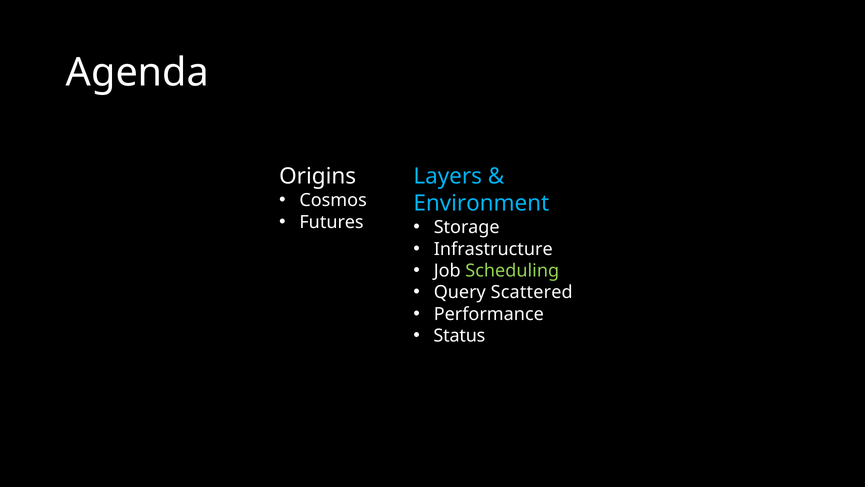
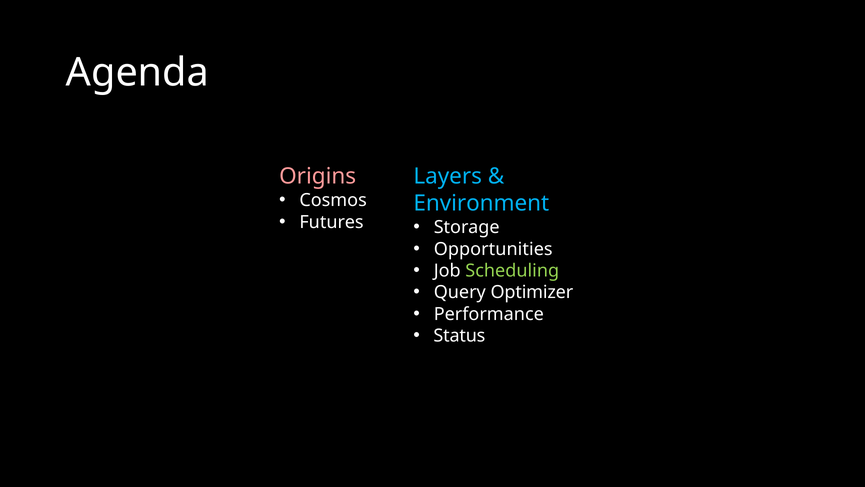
Origins colour: white -> pink
Infrastructure: Infrastructure -> Opportunities
Scattered: Scattered -> Optimizer
